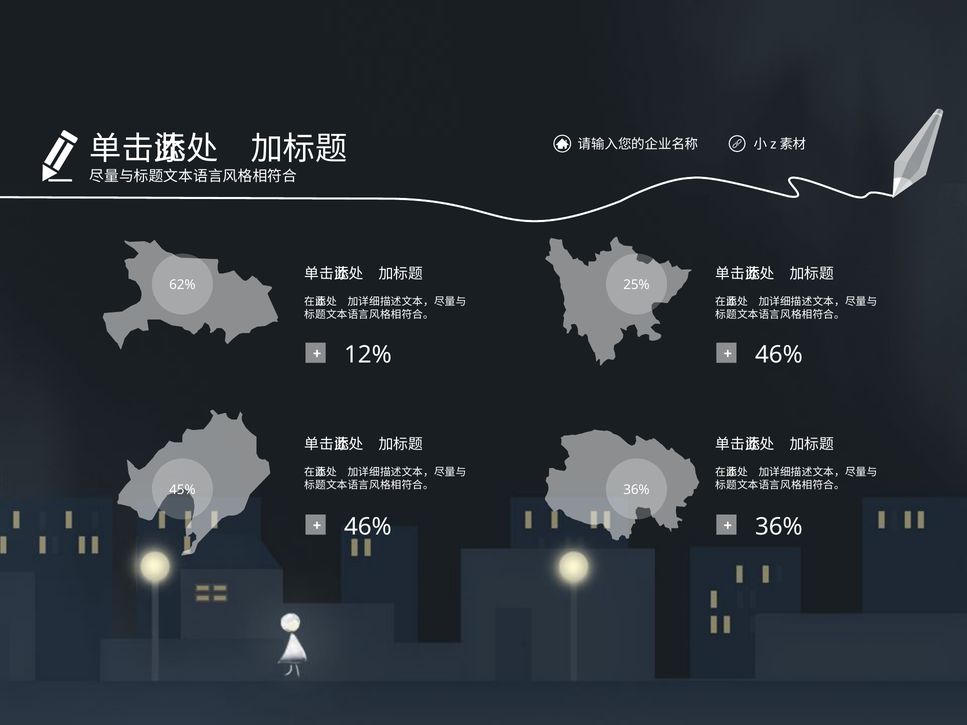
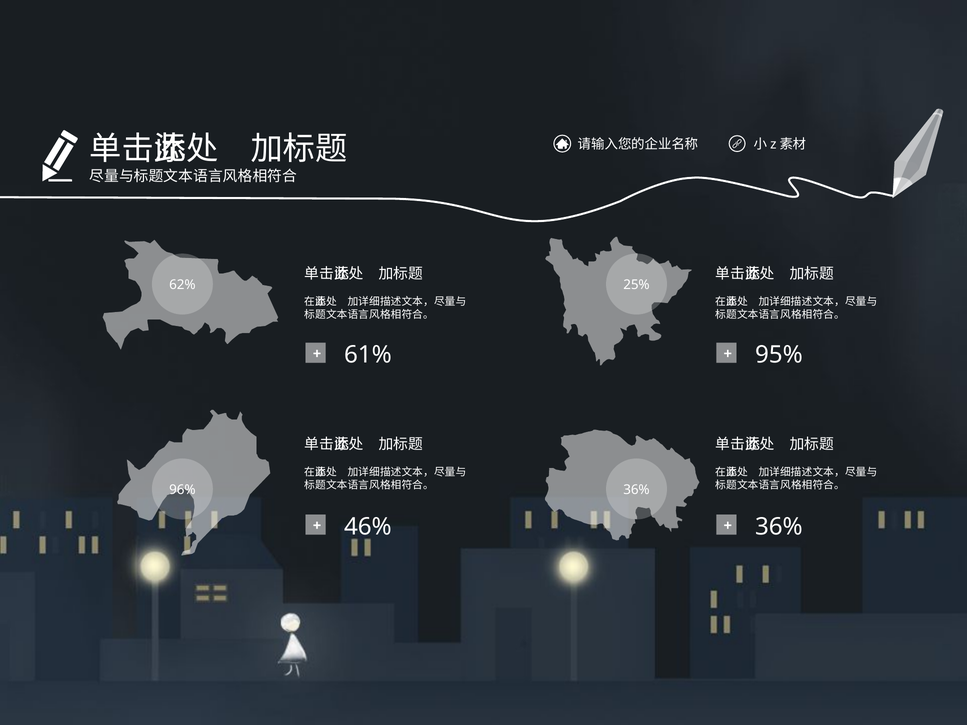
12%: 12% -> 61%
46% at (779, 355): 46% -> 95%
45%: 45% -> 96%
